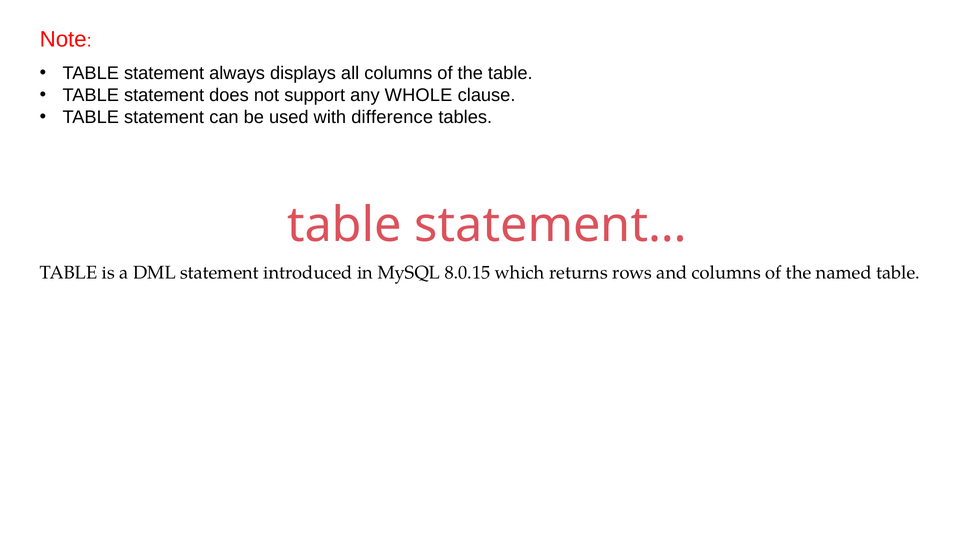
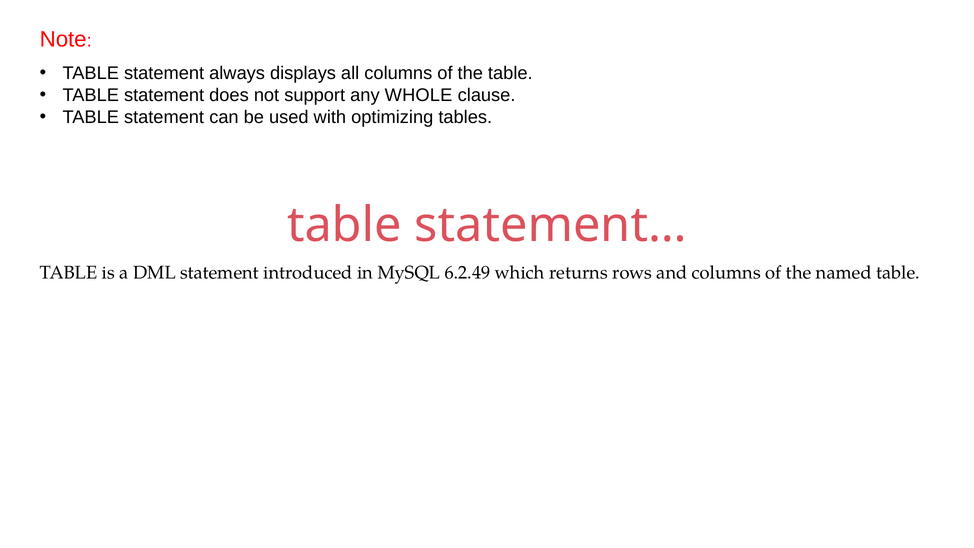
difference: difference -> optimizing
8.0.15: 8.0.15 -> 6.2.49
